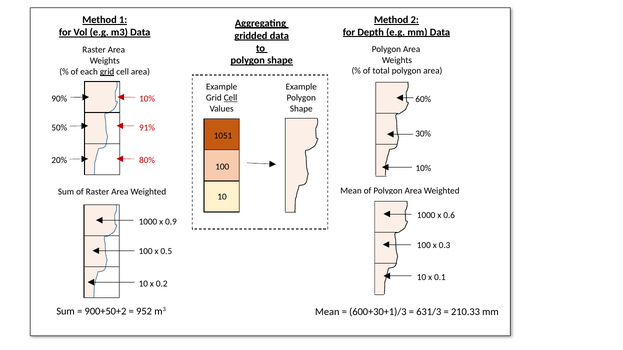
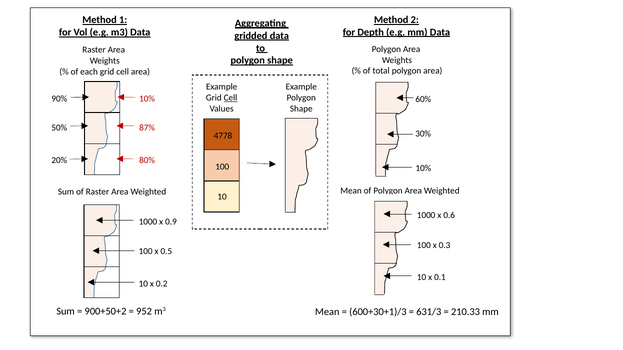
grid at (107, 72) underline: present -> none
91%: 91% -> 87%
1051: 1051 -> 4778
